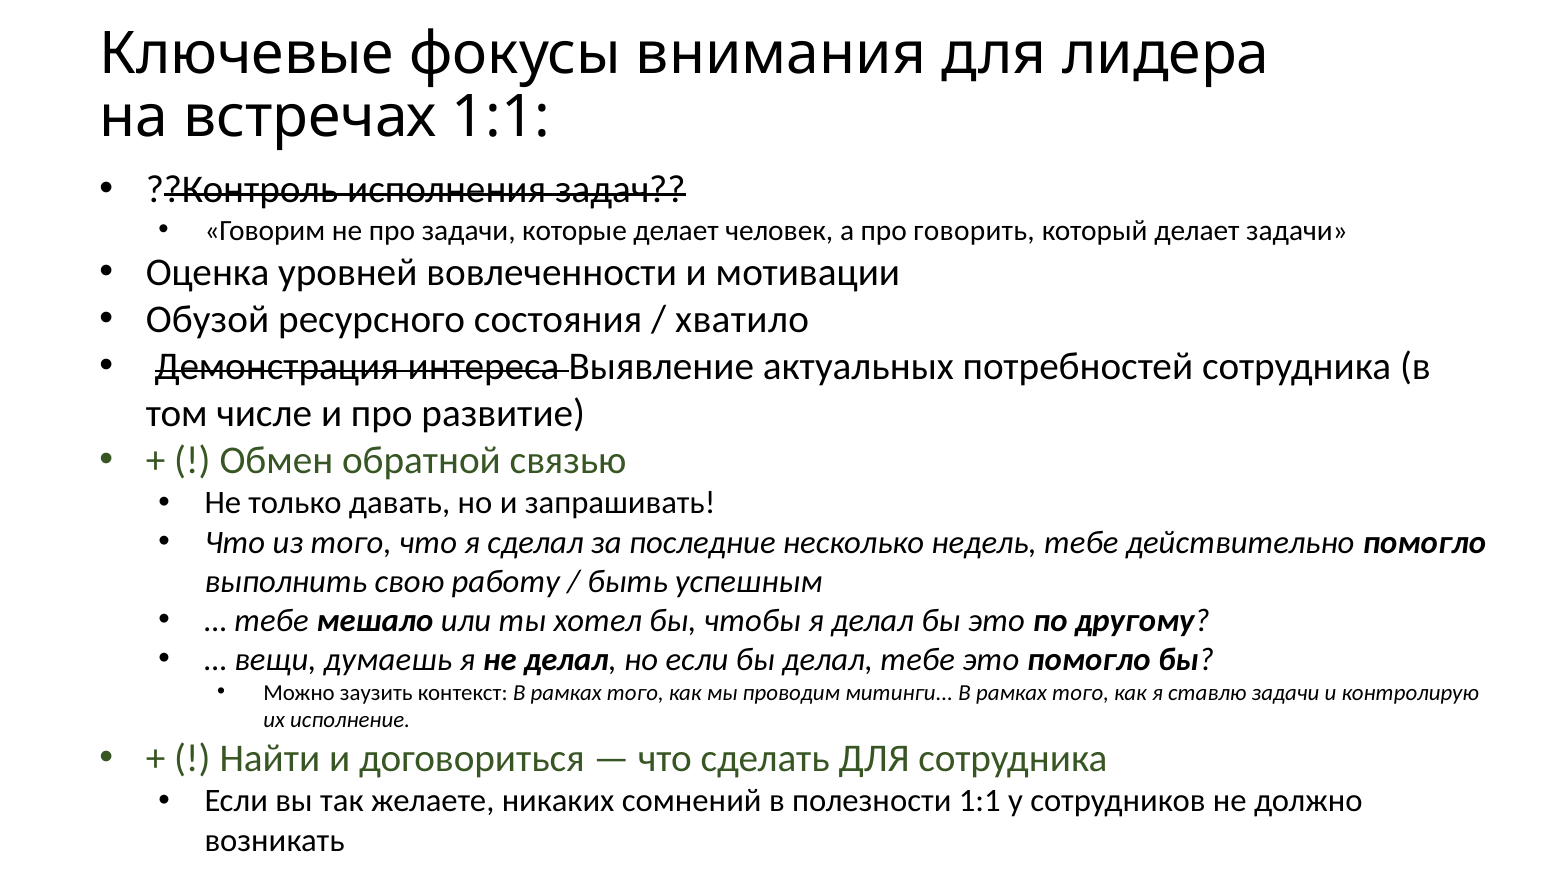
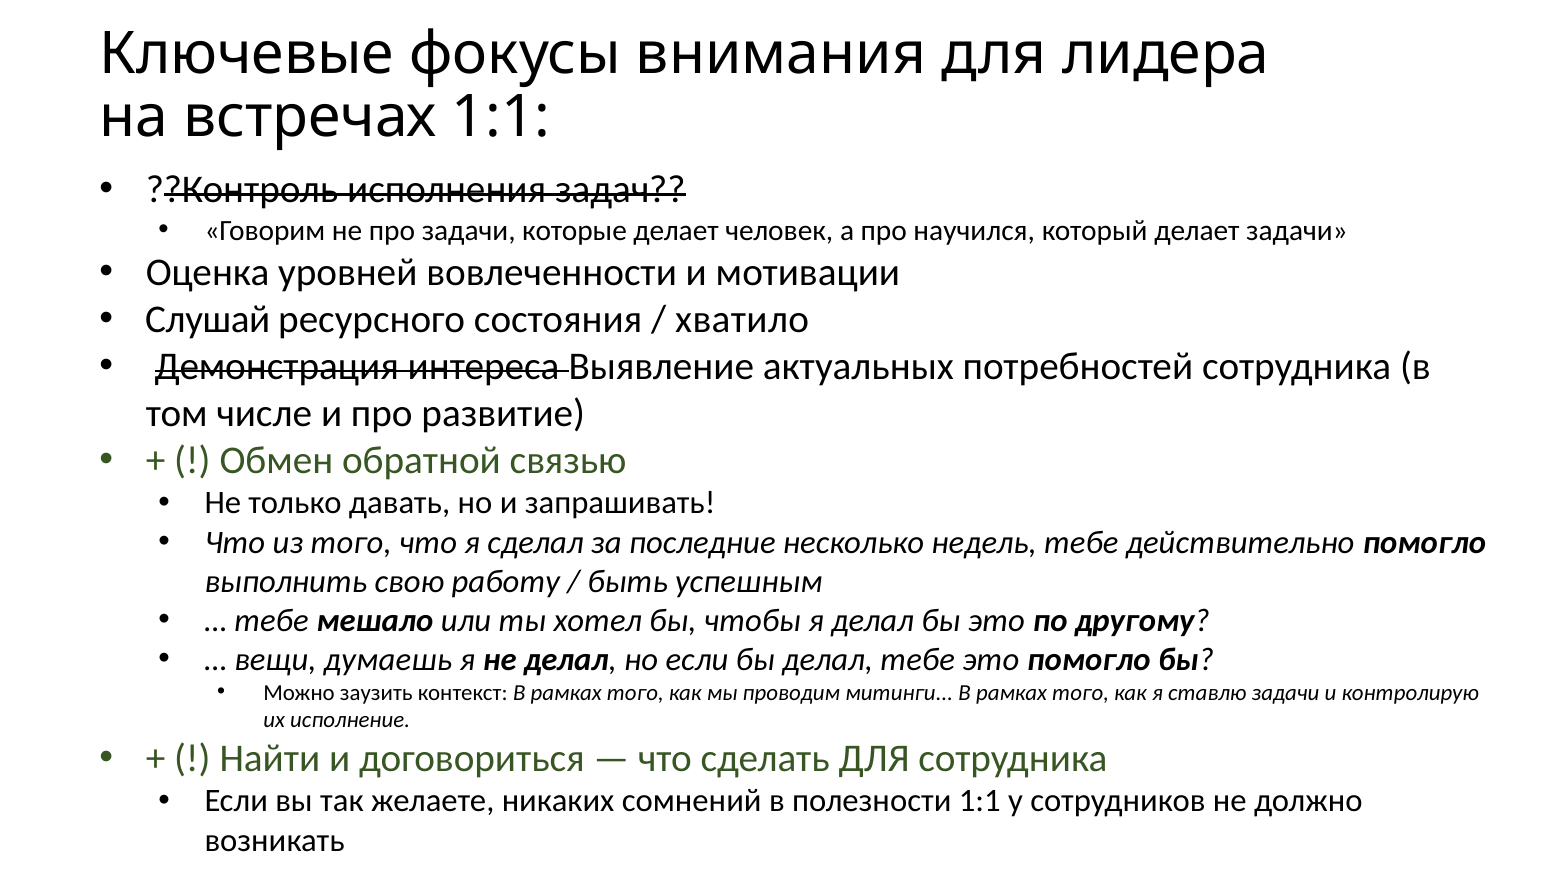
говорить: говорить -> научился
Обузой: Обузой -> Слушай
